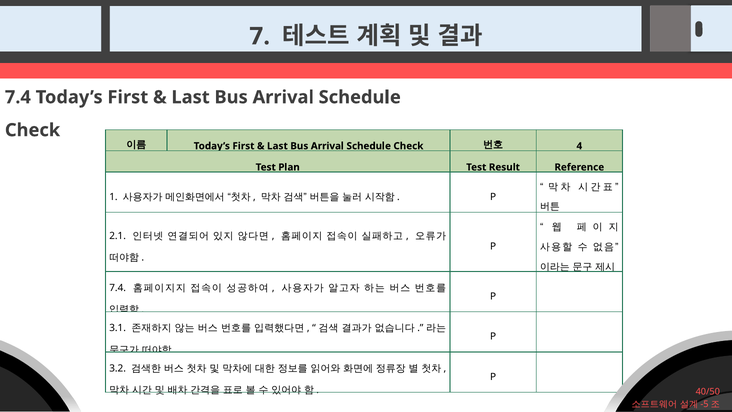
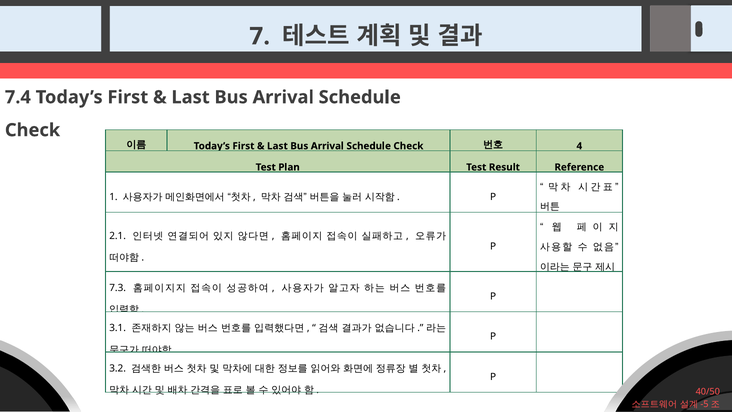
7.4 at (118, 288): 7.4 -> 7.3
